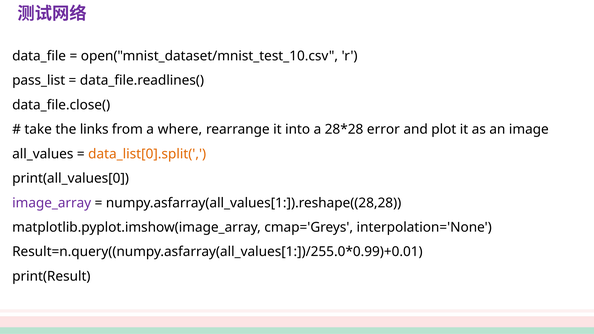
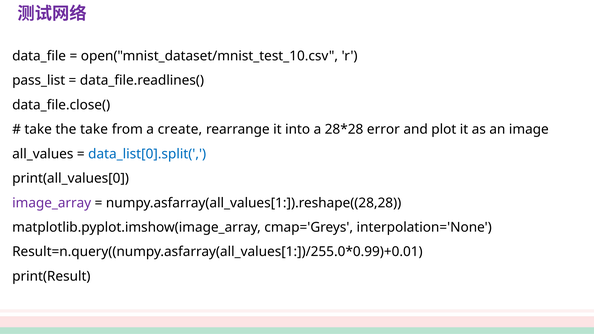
the links: links -> take
where: where -> create
data_list[0].split( colour: orange -> blue
